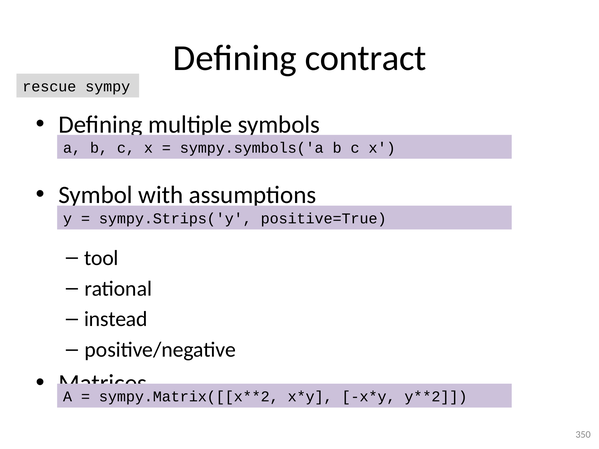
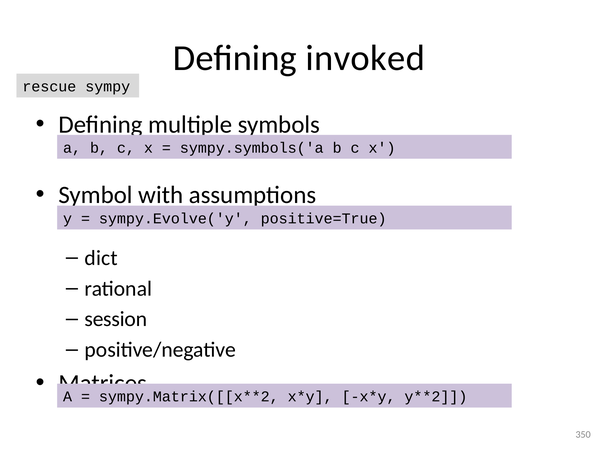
contract: contract -> invoked
sympy.Strips('y: sympy.Strips('y -> sympy.Evolve('y
tool: tool -> dict
instead: instead -> session
